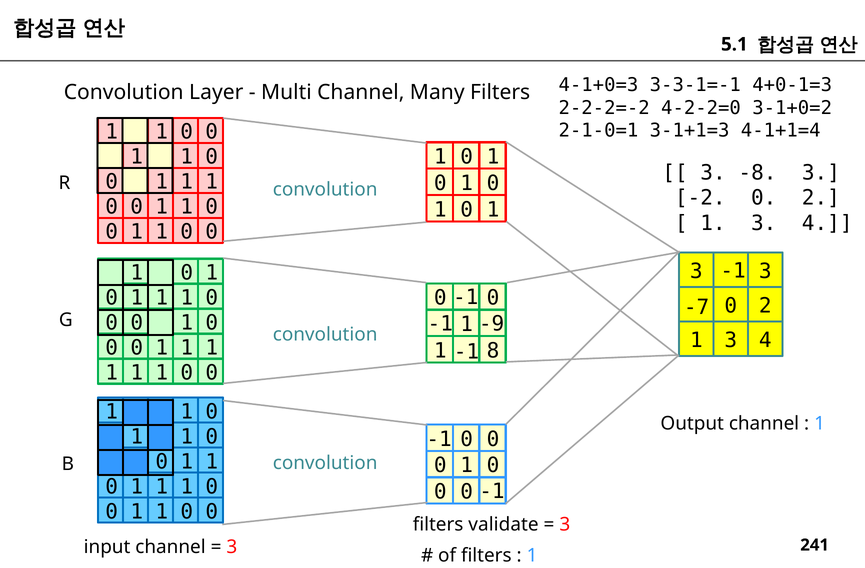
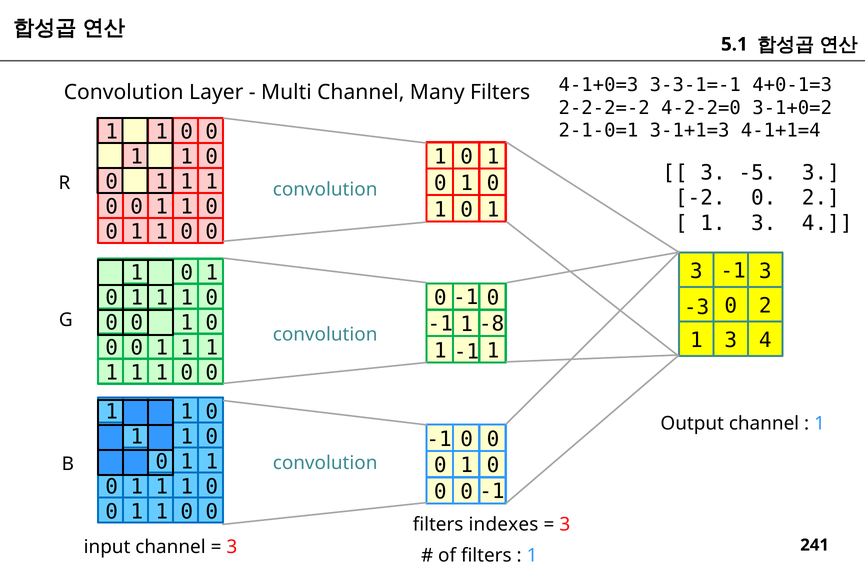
-8: -8 -> -5
-7: -7 -> -3
-9: -9 -> -8
8 at (493, 351): 8 -> 1
validate: validate -> indexes
